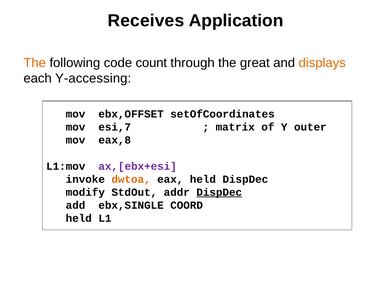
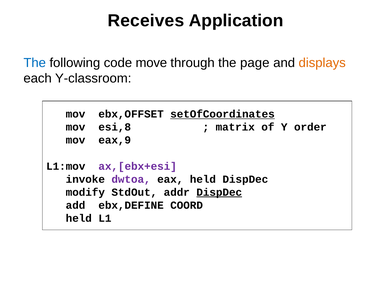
The at (35, 63) colour: orange -> blue
count: count -> move
great: great -> page
Y-accessing: Y-accessing -> Y-classroom
setOfCoordinates underline: none -> present
esi,7: esi,7 -> esi,8
outer: outer -> order
eax,8: eax,8 -> eax,9
dwtoa colour: orange -> purple
ebx,SINGLE: ebx,SINGLE -> ebx,DEFINE
